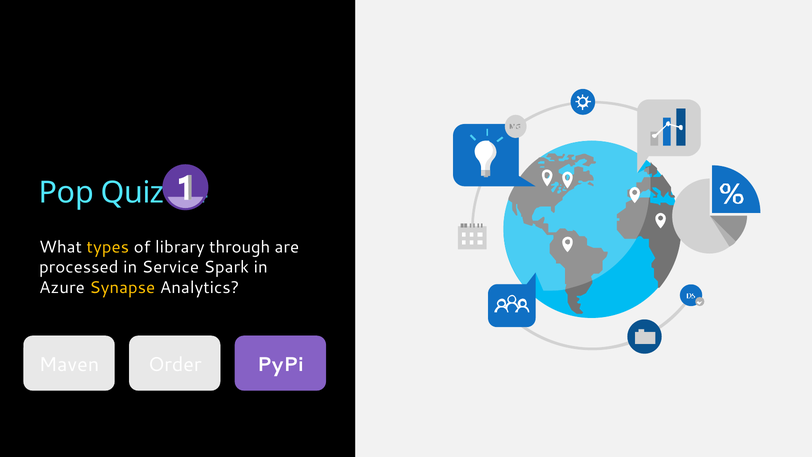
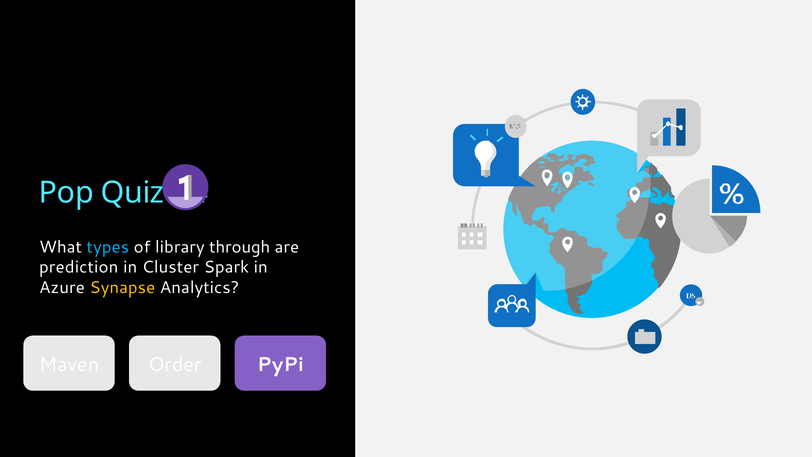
types colour: yellow -> light blue
processed: processed -> prediction
Service: Service -> Cluster
